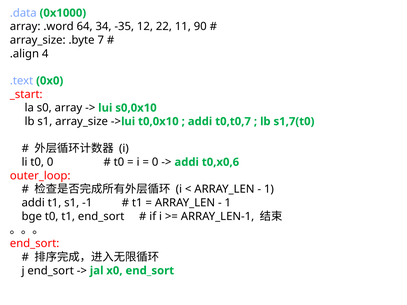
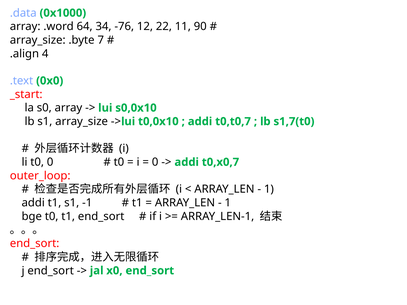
-35: -35 -> -76
t0,x0,6: t0,x0,6 -> t0,x0,7
